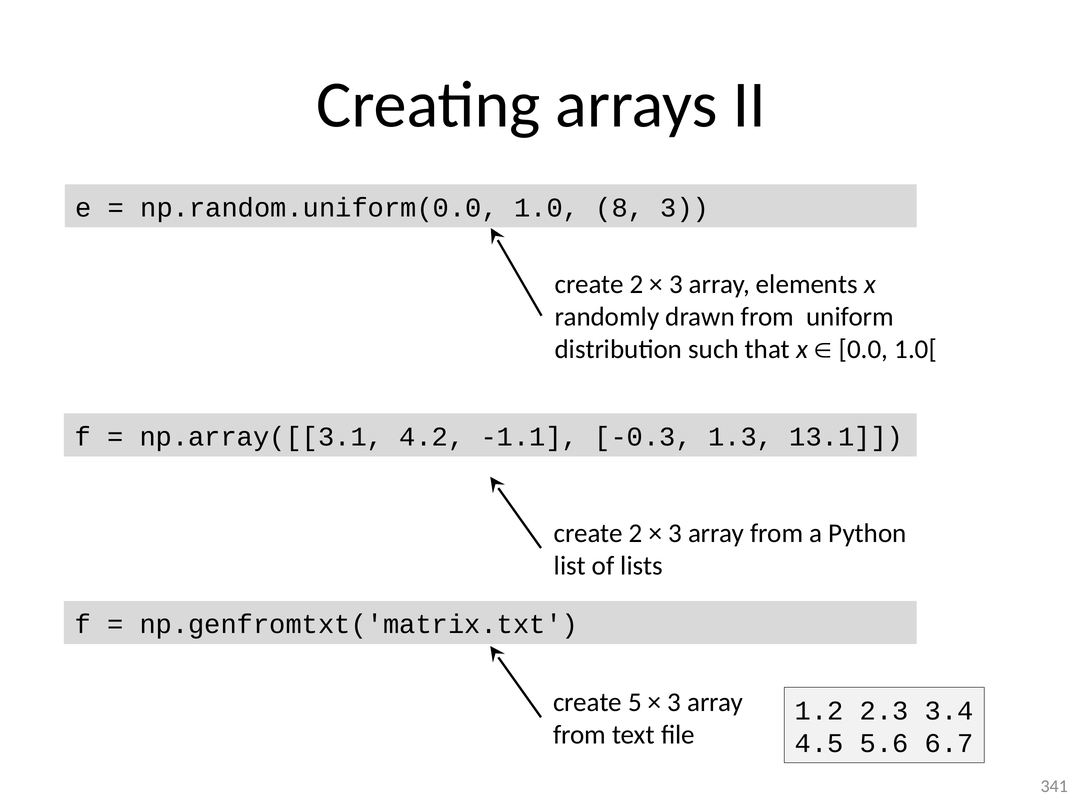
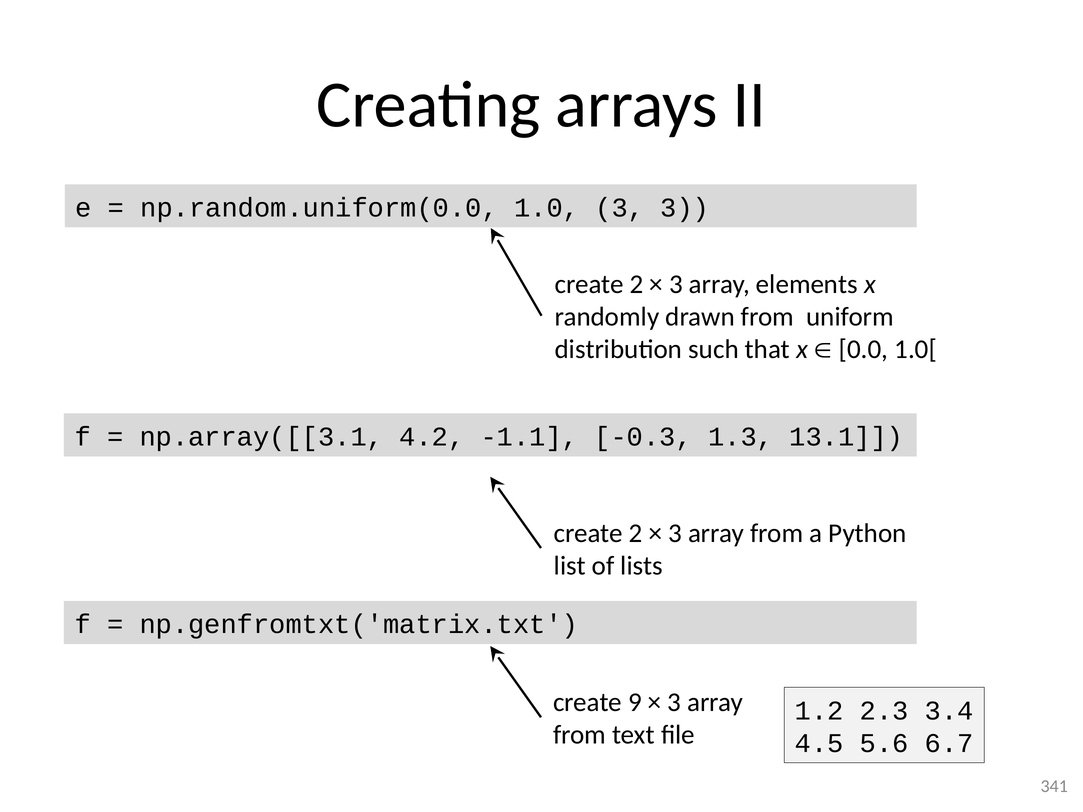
1.0 8: 8 -> 3
5: 5 -> 9
